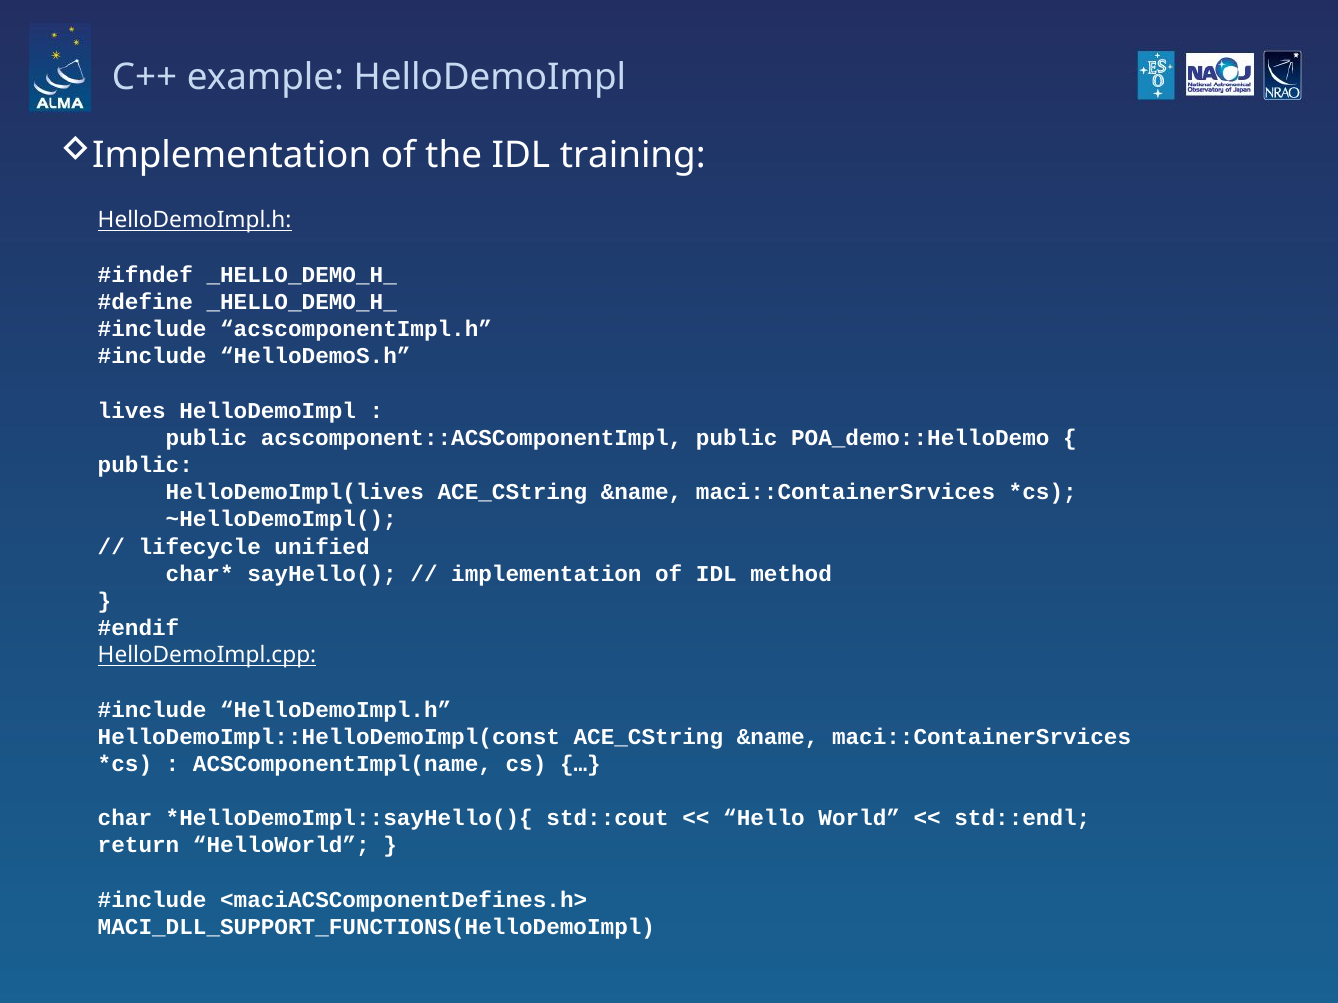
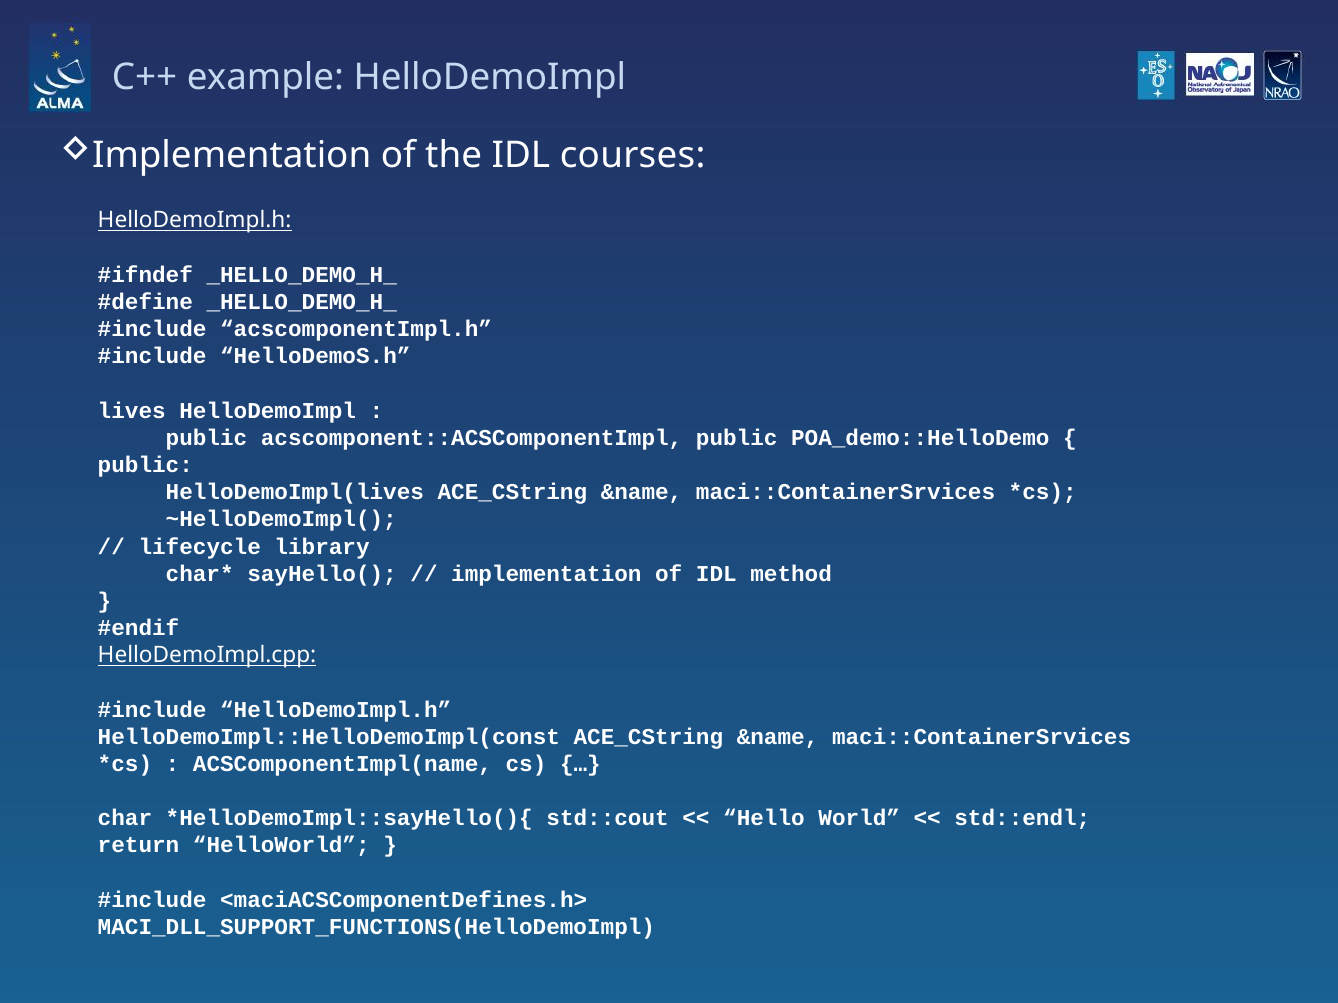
training: training -> courses
unified: unified -> library
